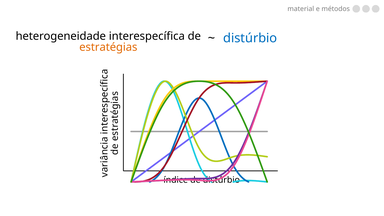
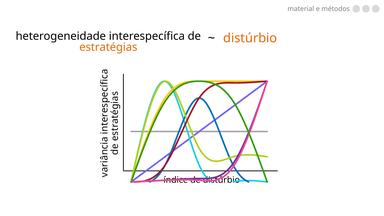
distúrbio at (250, 38) colour: blue -> orange
